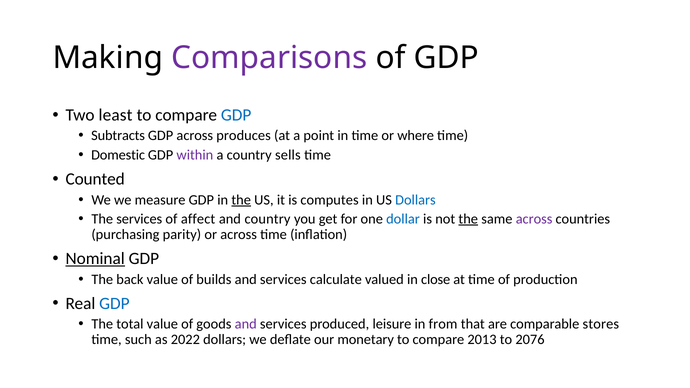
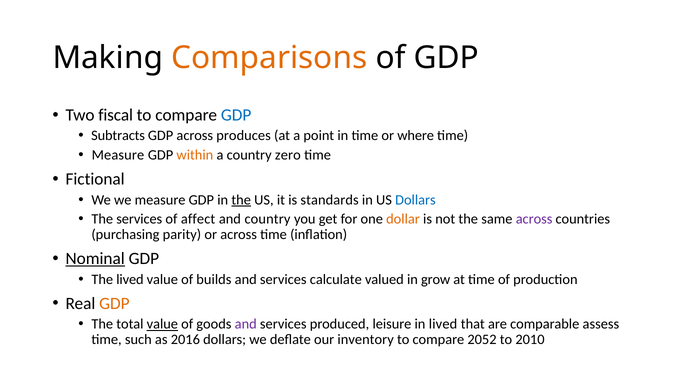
Comparisons colour: purple -> orange
least: least -> fiscal
Domestic at (118, 155): Domestic -> Measure
within colour: purple -> orange
sells: sells -> zero
Counted: Counted -> Fictional
computes: computes -> standards
dollar colour: blue -> orange
the at (468, 219) underline: present -> none
The back: back -> lived
close: close -> grow
GDP at (114, 304) colour: blue -> orange
value at (162, 324) underline: none -> present
in from: from -> lived
stores: stores -> assess
2022: 2022 -> 2016
monetary: monetary -> inventory
2013: 2013 -> 2052
2076: 2076 -> 2010
